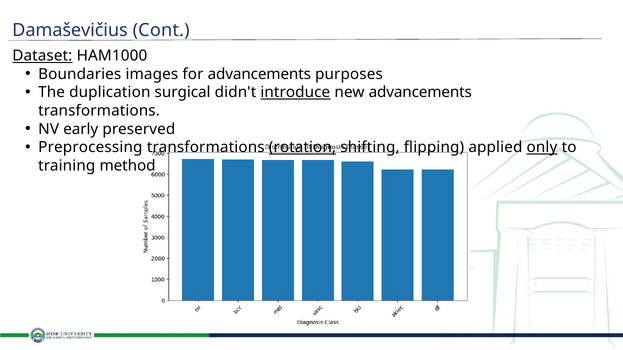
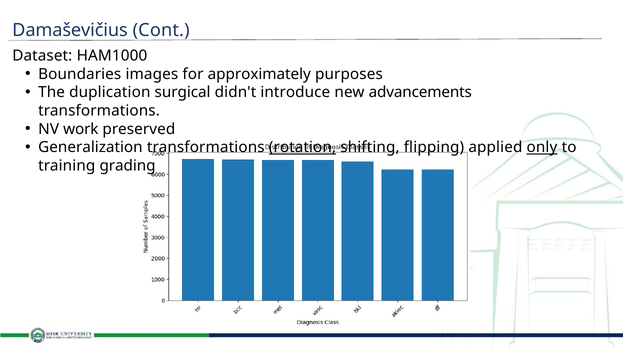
Dataset underline: present -> none
for advancements: advancements -> approximately
introduce underline: present -> none
early: early -> work
Preprocessing: Preprocessing -> Generalization
method: method -> grading
